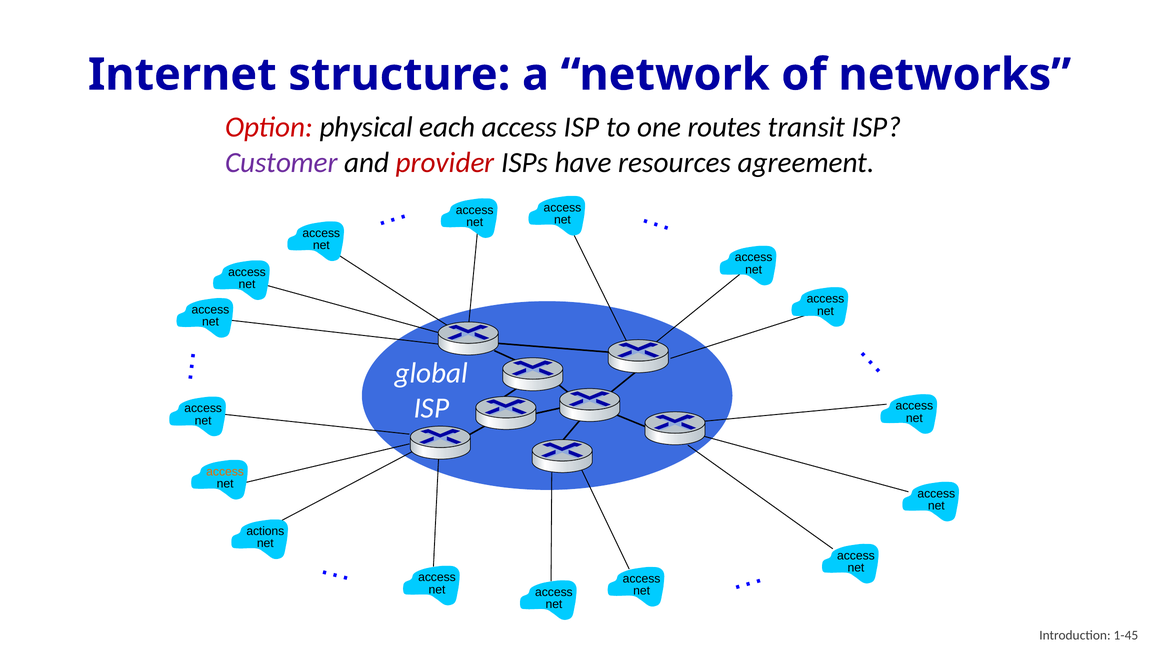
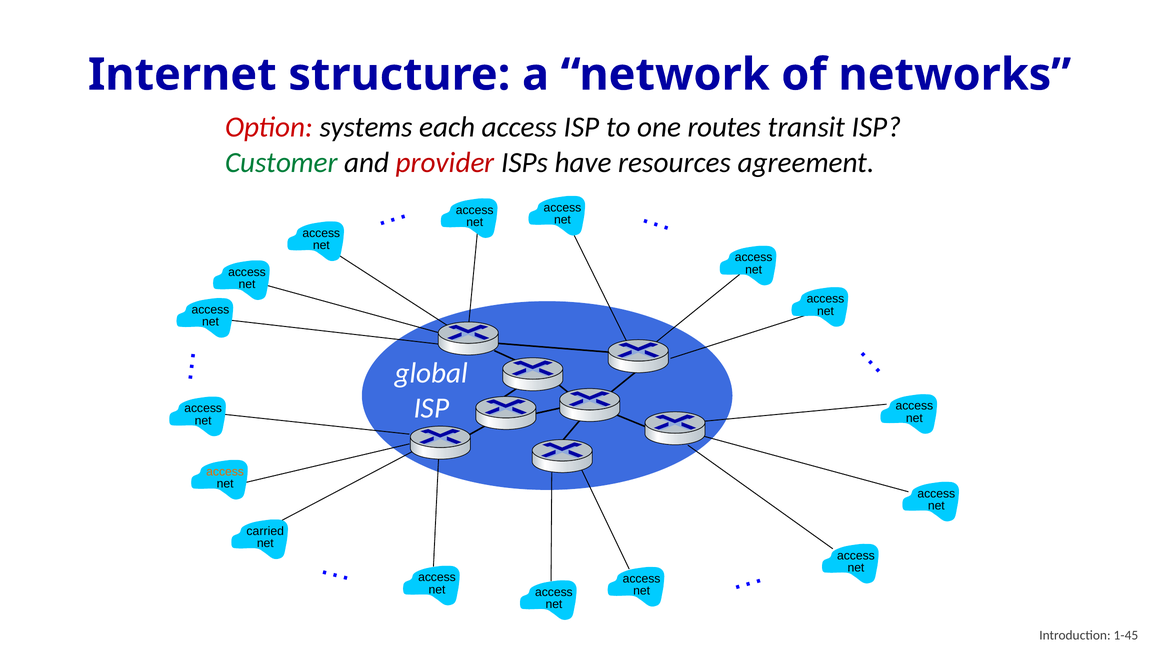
physical: physical -> systems
Customer colour: purple -> green
actions: actions -> carried
